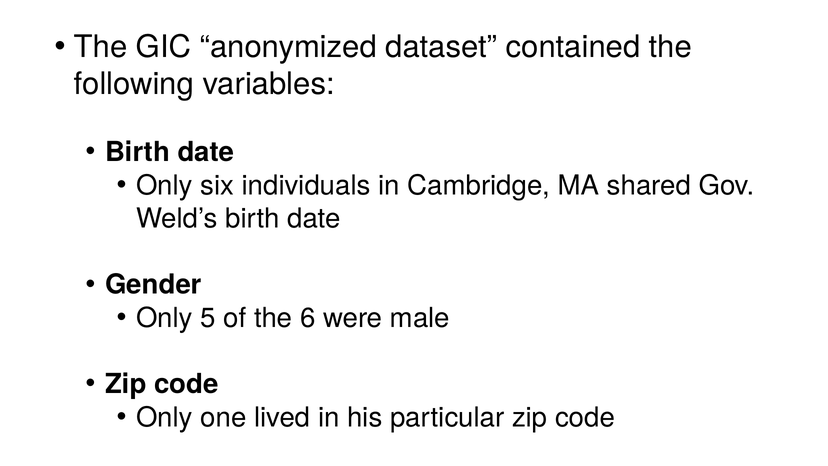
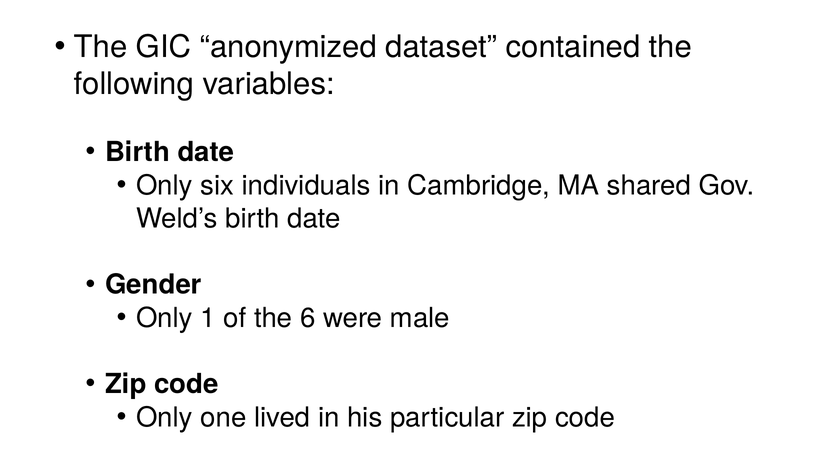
5: 5 -> 1
